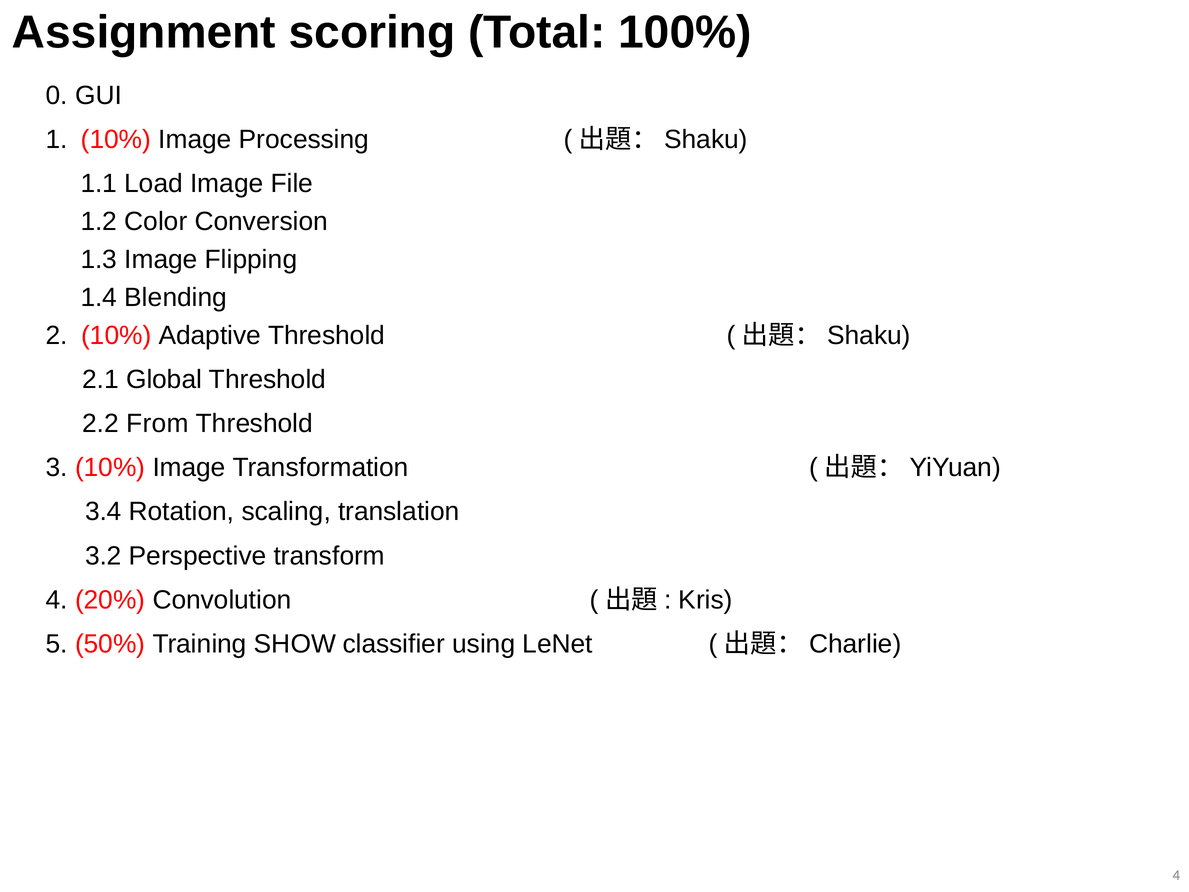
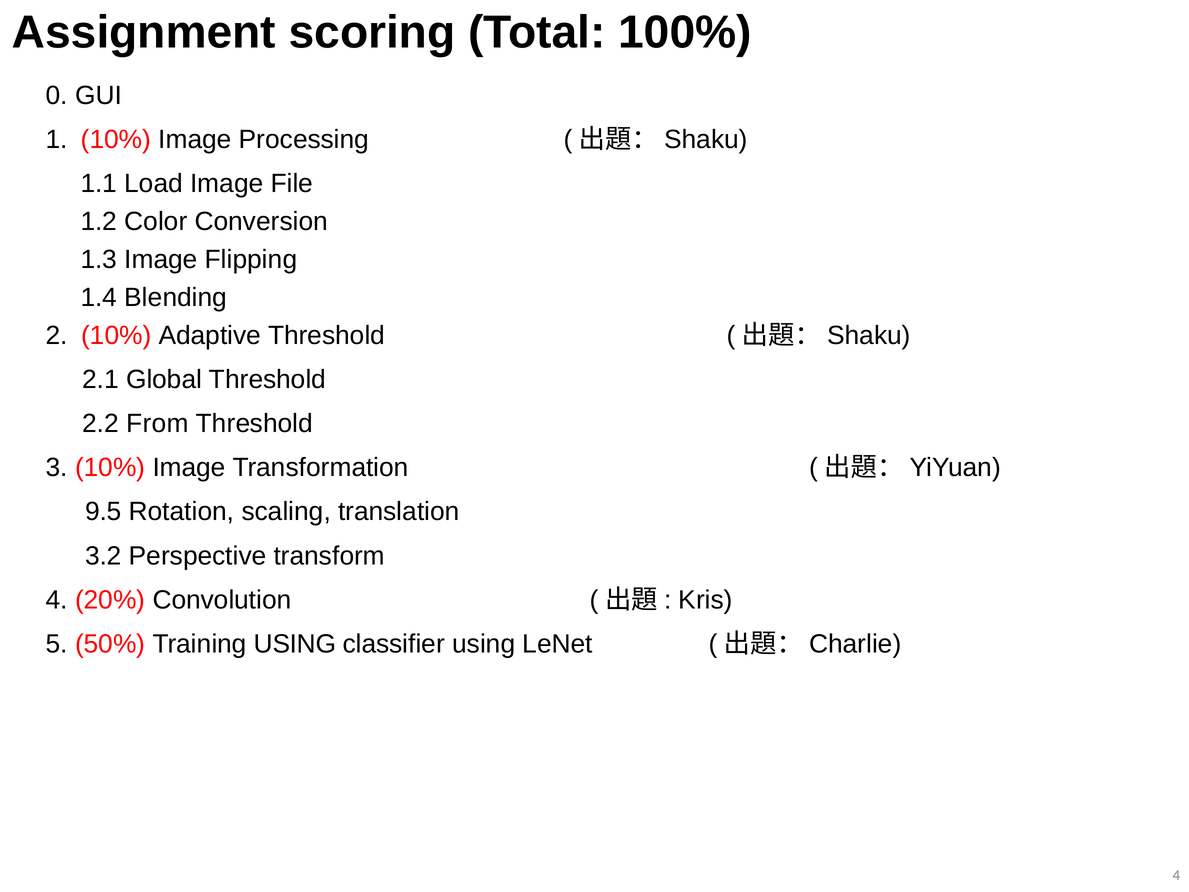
3.4: 3.4 -> 9.5
Training SHOW: SHOW -> USING
